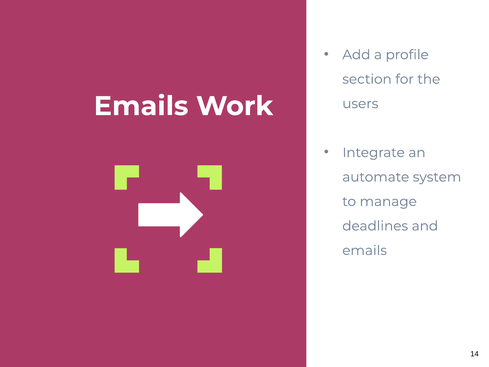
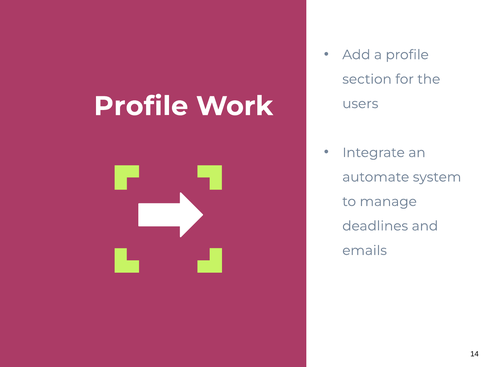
Emails at (141, 106): Emails -> Profile
